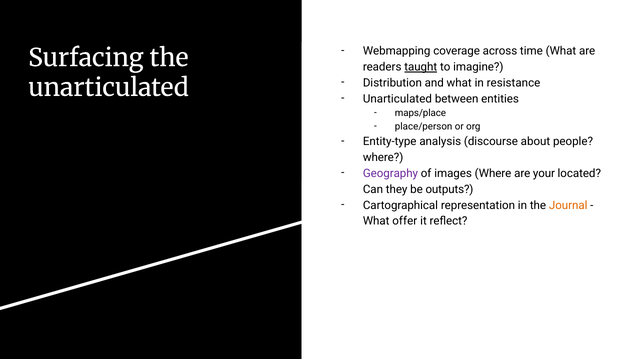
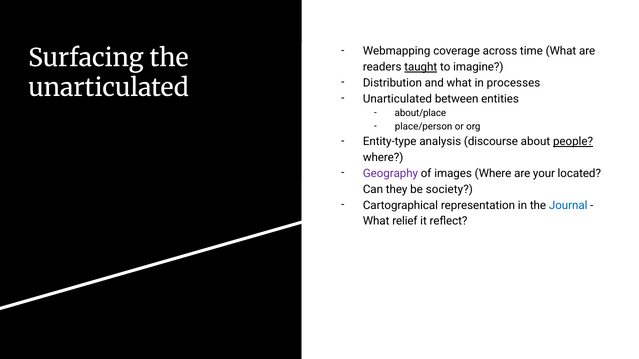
resistance: resistance -> processes
maps/place: maps/place -> about/place
people underline: none -> present
outputs: outputs -> society
Journal colour: orange -> blue
offer: offer -> relief
